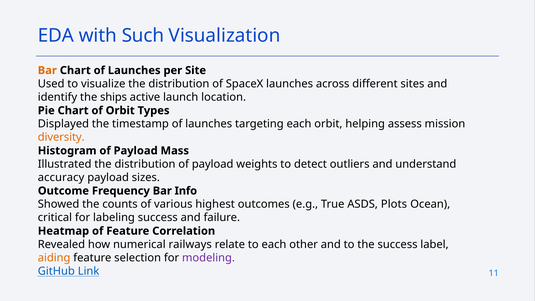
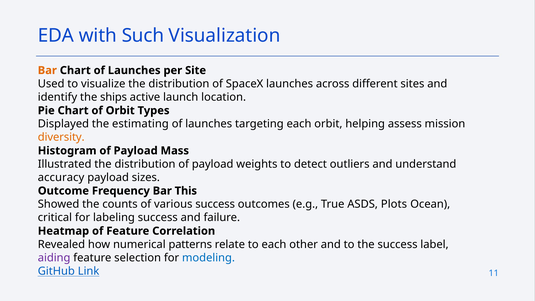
timestamp: timestamp -> estimating
Info: Info -> This
various highest: highest -> success
railways: railways -> patterns
aiding colour: orange -> purple
modeling colour: purple -> blue
